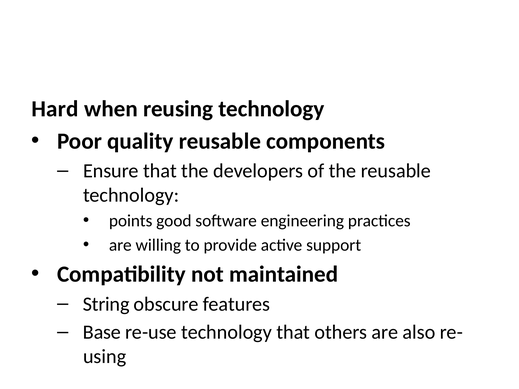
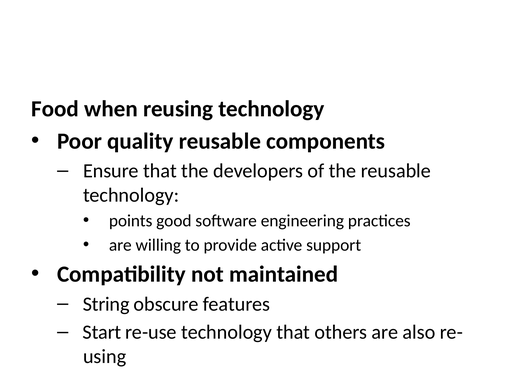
Hard: Hard -> Food
Base: Base -> Start
